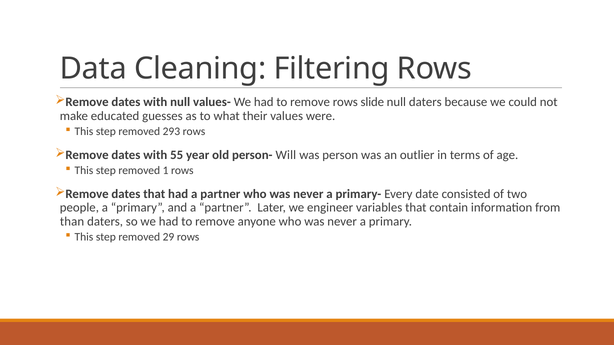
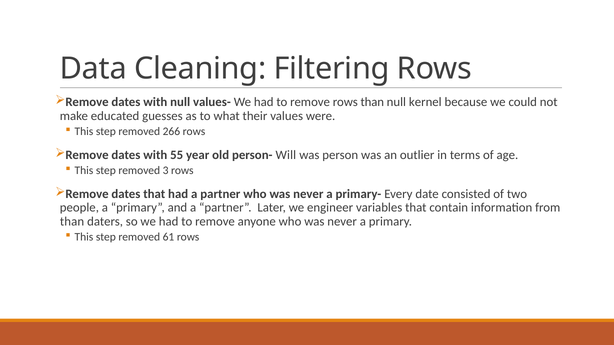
rows slide: slide -> than
null daters: daters -> kernel
293: 293 -> 266
1: 1 -> 3
29: 29 -> 61
